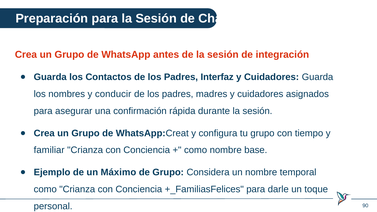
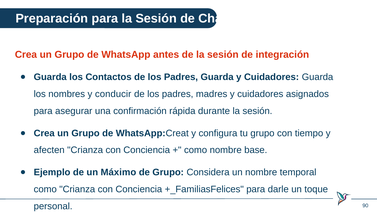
Padres Interfaz: Interfaz -> Guarda
familiar: familiar -> afecten
